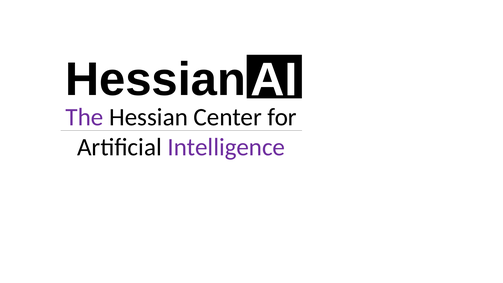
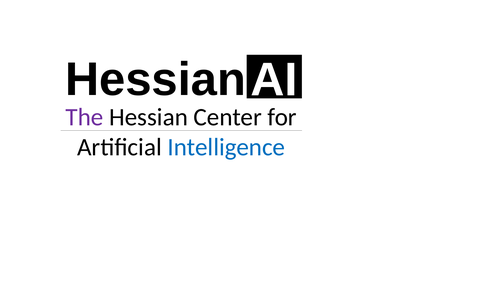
Intelligence colour: purple -> blue
